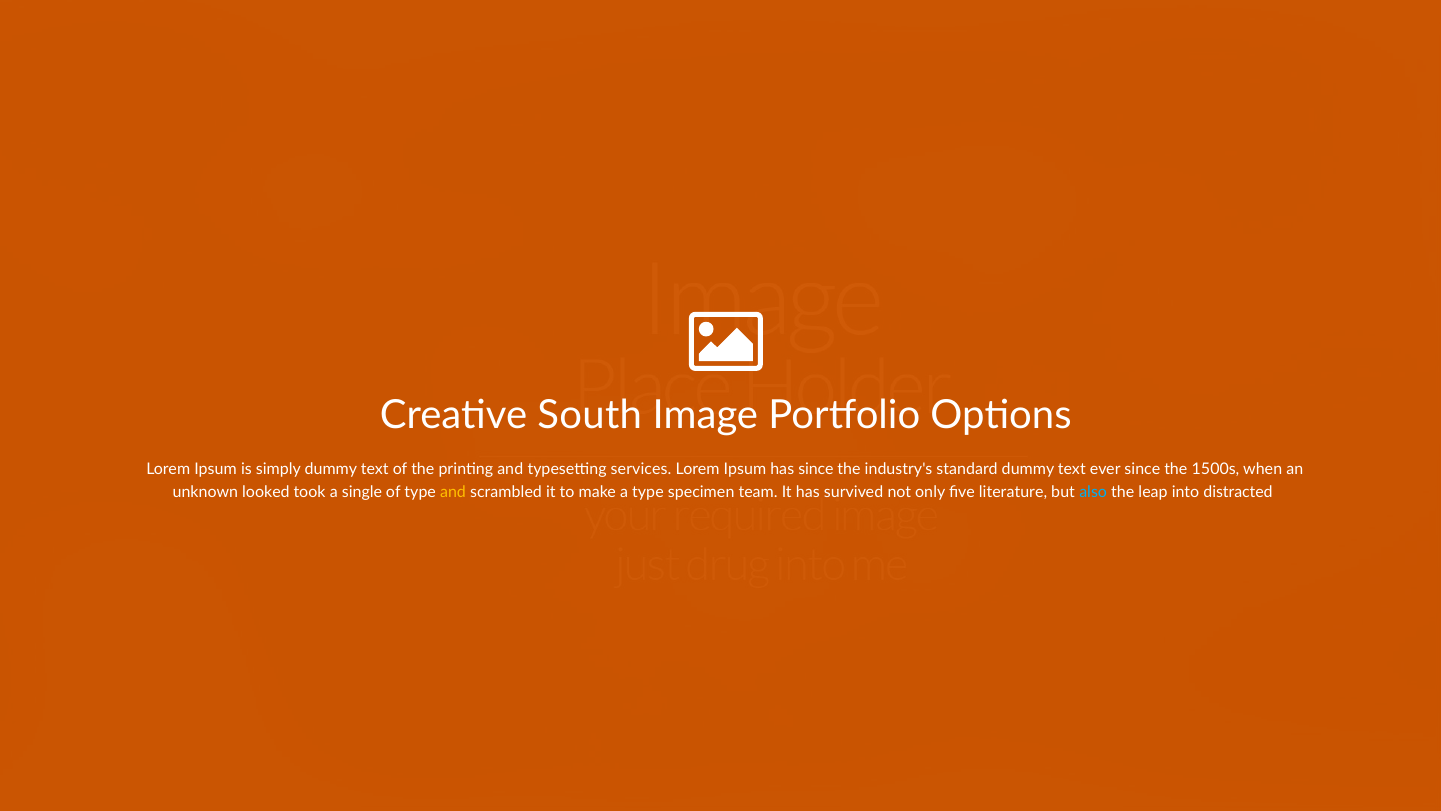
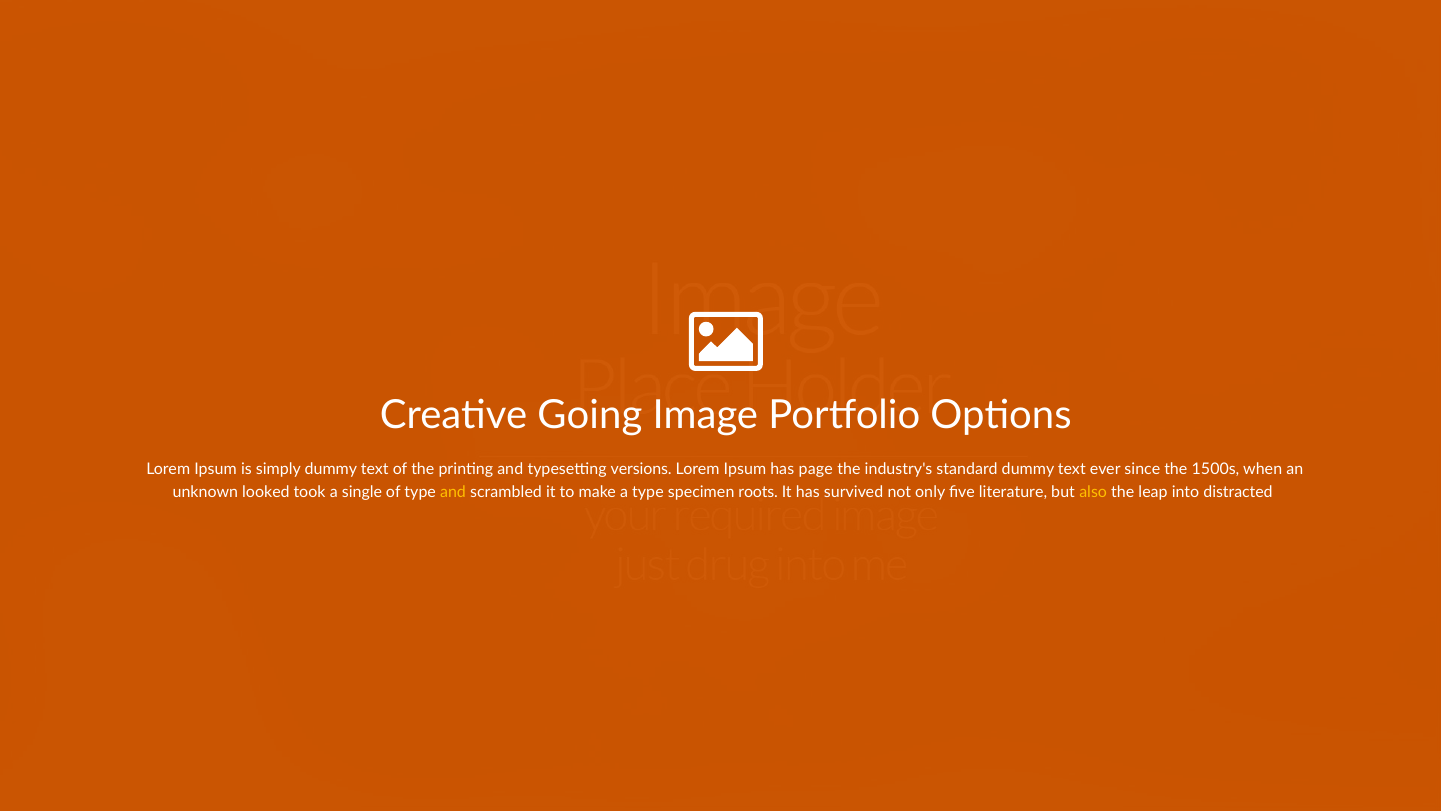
South: South -> Going
services: services -> versions
has since: since -> page
team: team -> roots
also colour: light blue -> yellow
